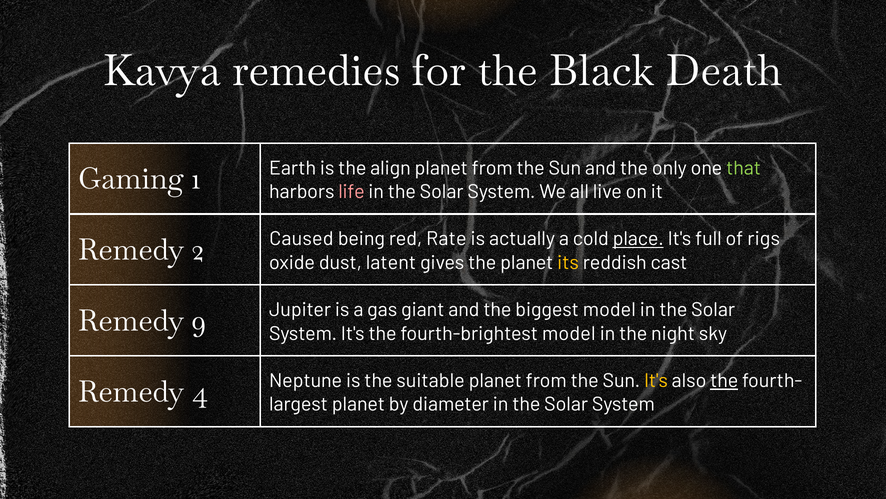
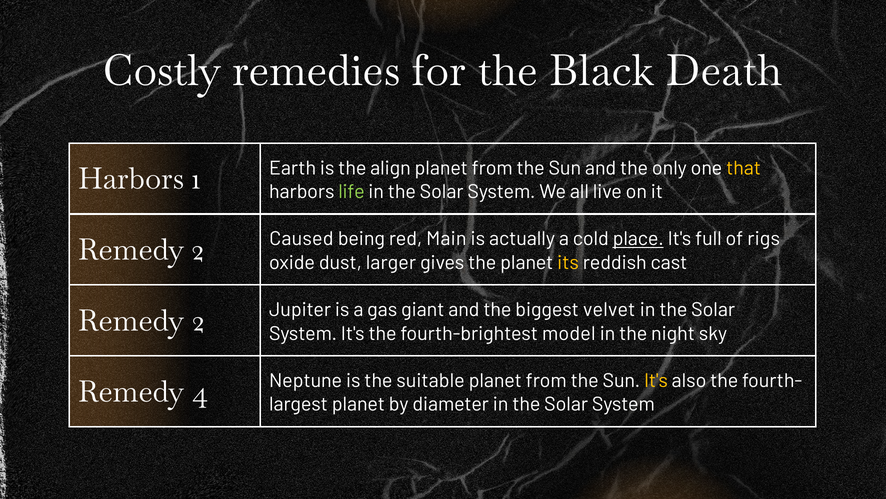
Kavya: Kavya -> Costly
Gaming at (131, 179): Gaming -> Harbors
that colour: light green -> yellow
life colour: pink -> light green
Rate: Rate -> Main
latent: latent -> larger
9 at (199, 321): 9 -> 2
biggest model: model -> velvet
the at (724, 380) underline: present -> none
